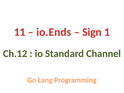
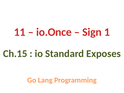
io.Ends: io.Ends -> io.Once
Ch.12: Ch.12 -> Ch.15
Channel: Channel -> Exposes
